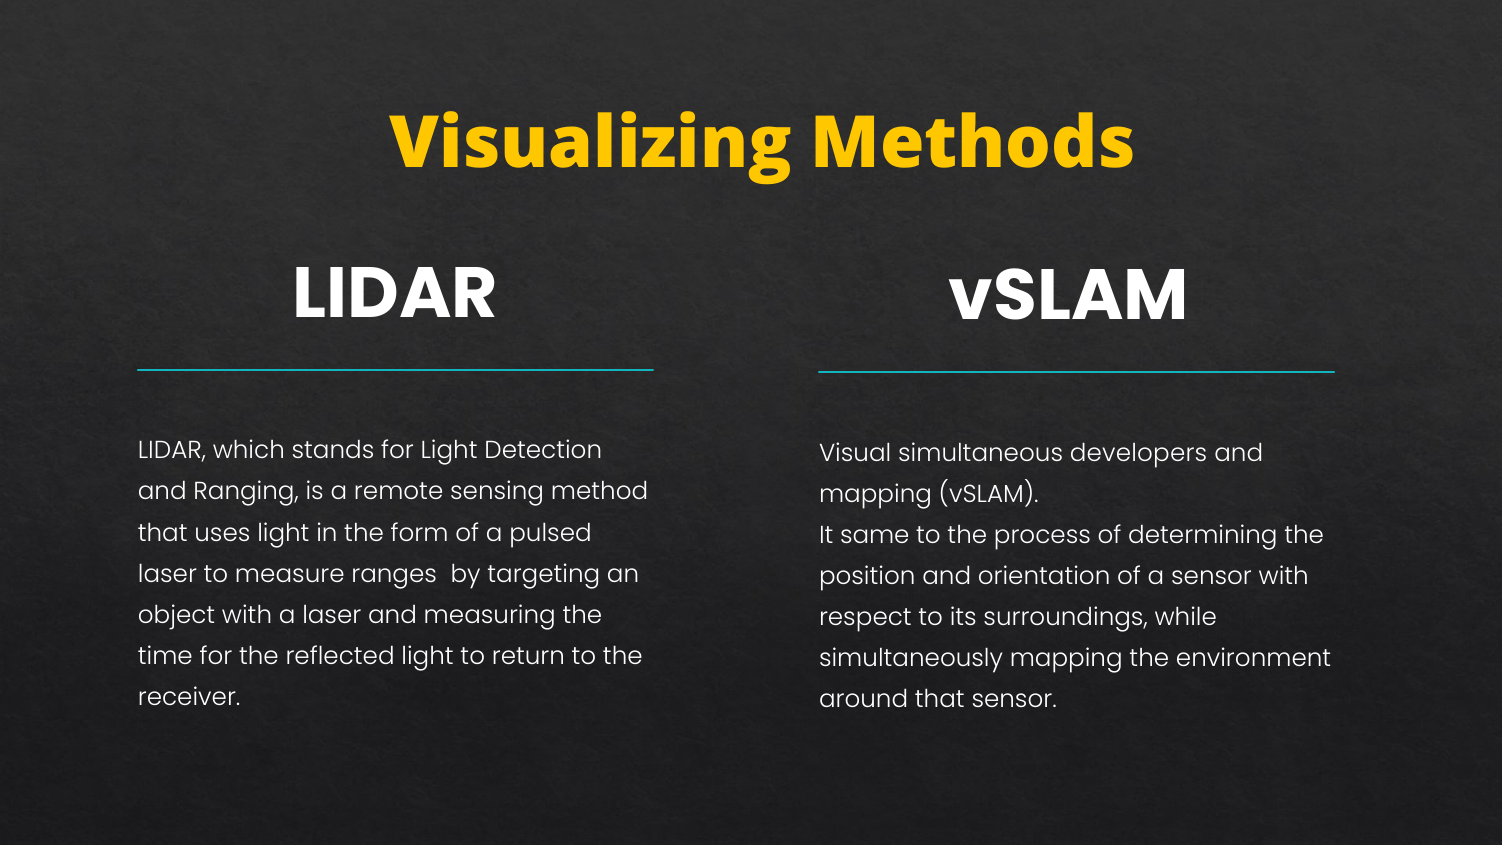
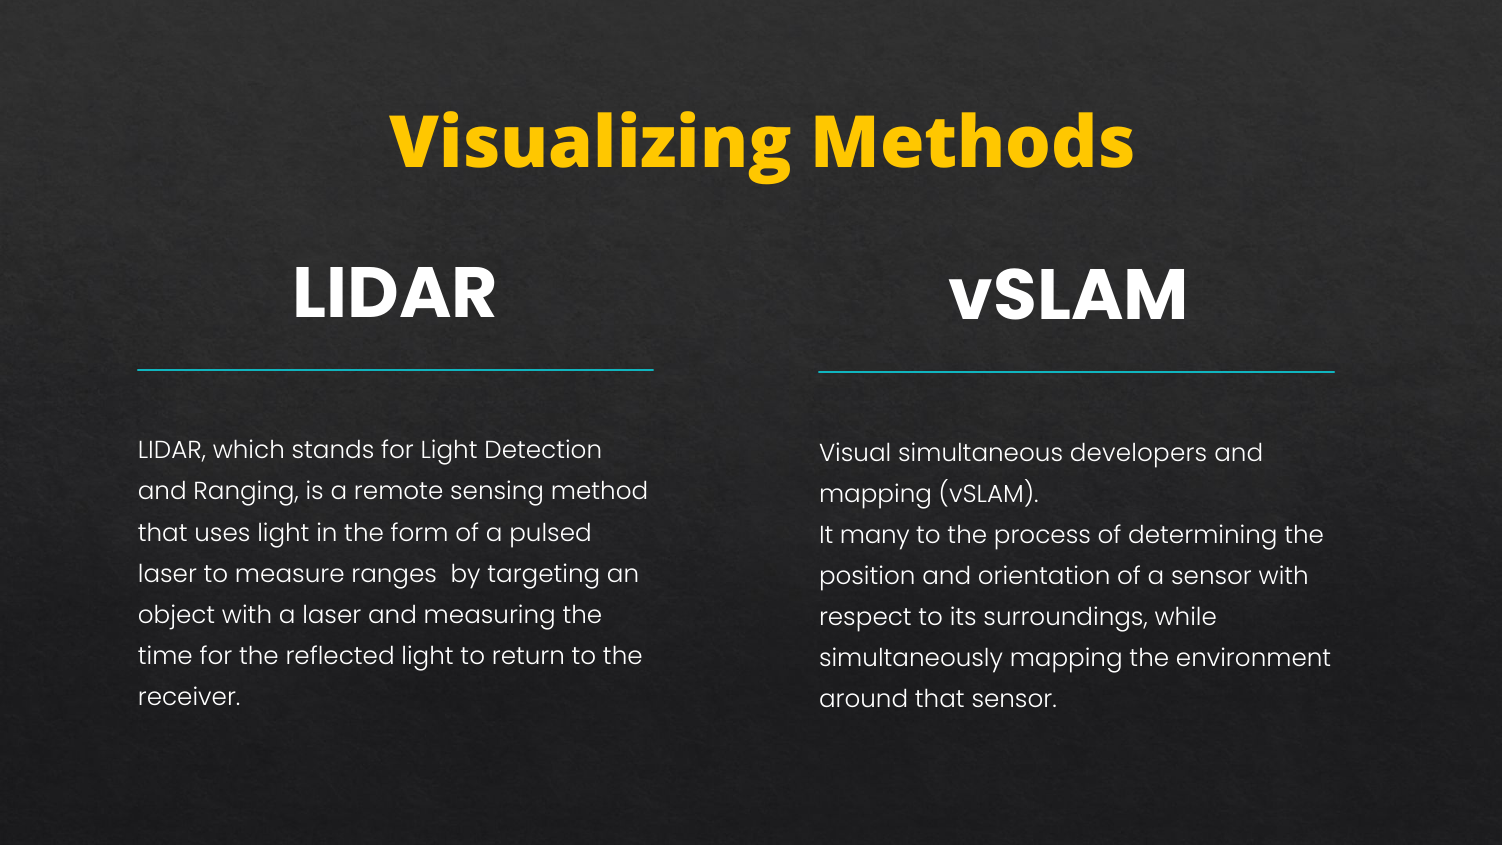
same: same -> many
